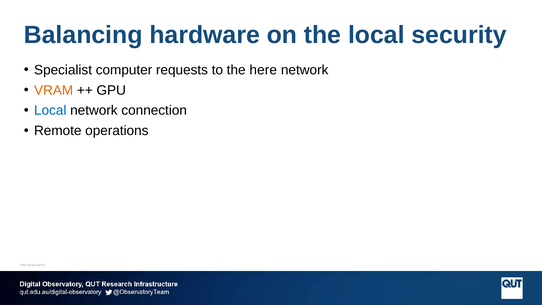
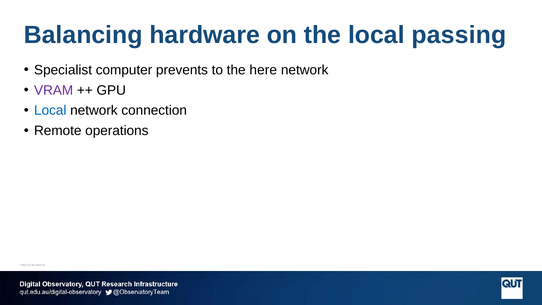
security: security -> passing
requests: requests -> prevents
VRAM colour: orange -> purple
